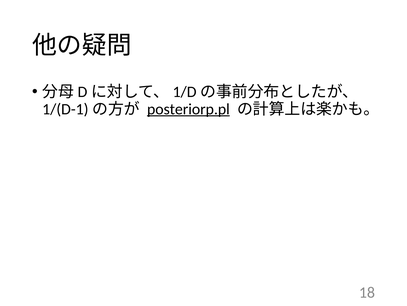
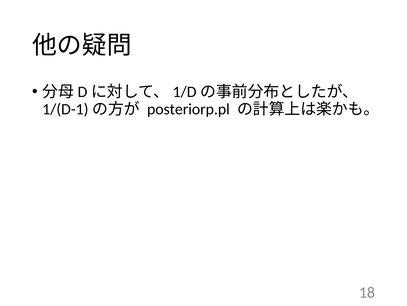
posteriorp.pl underline: present -> none
